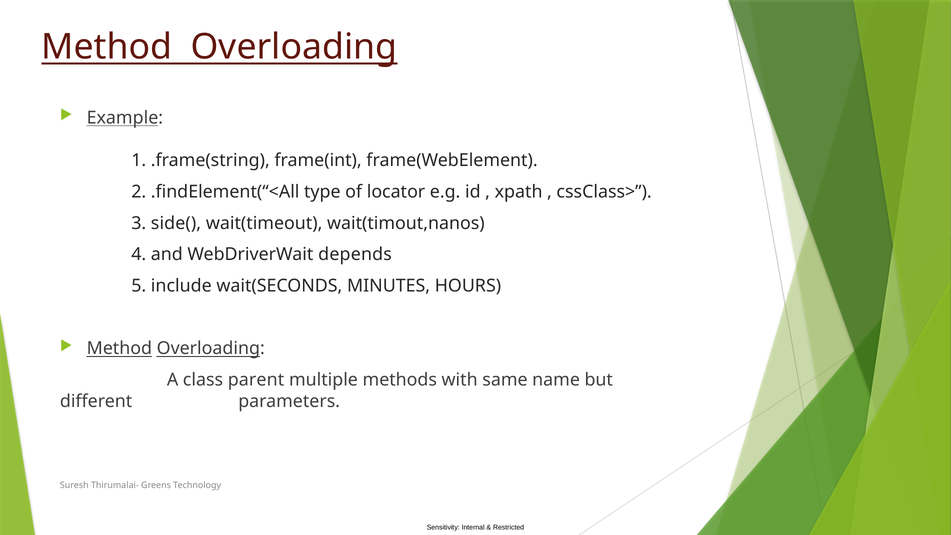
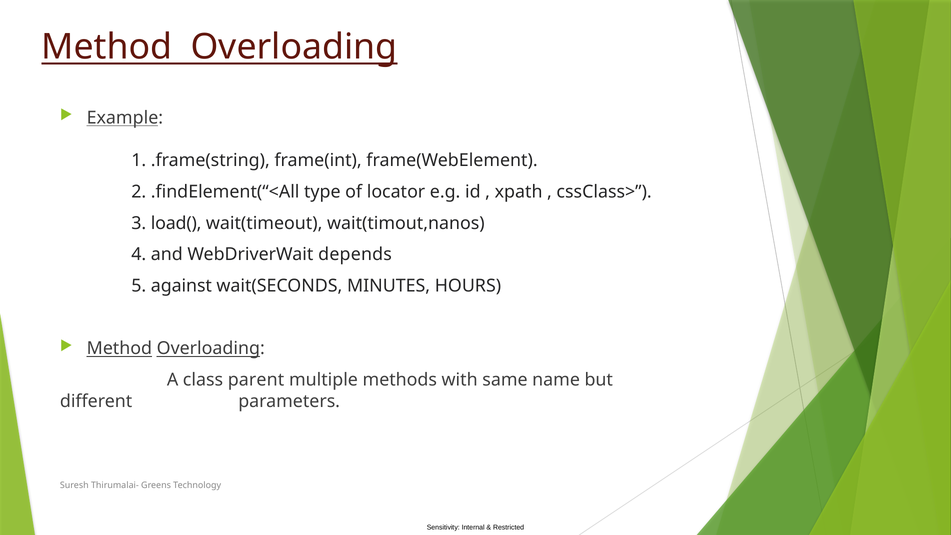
side(: side( -> load(
include: include -> against
